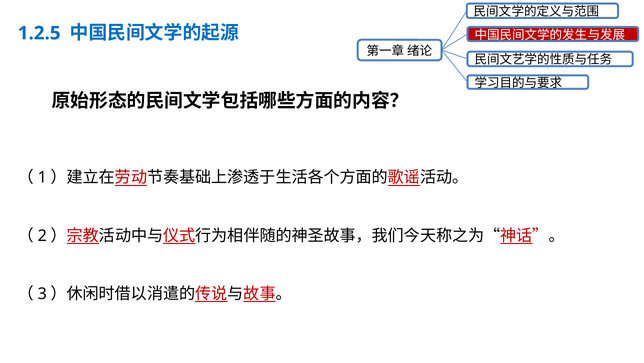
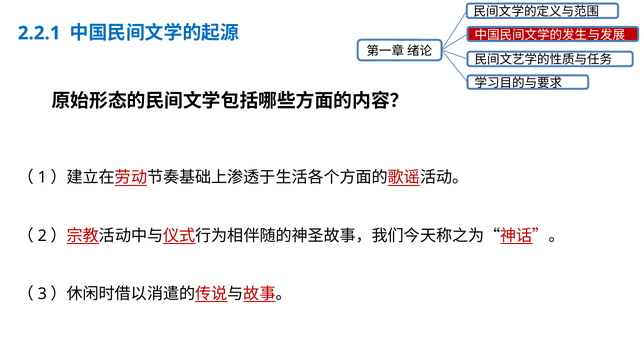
1.2.5: 1.2.5 -> 2.2.1
